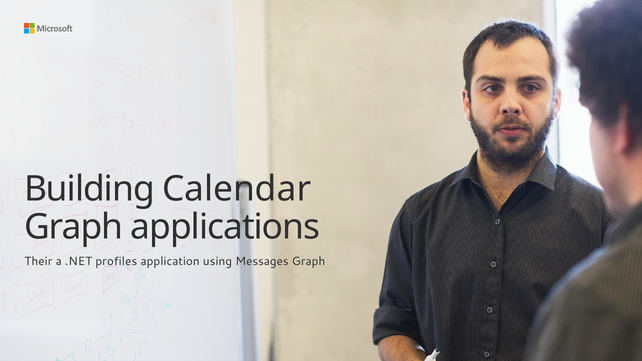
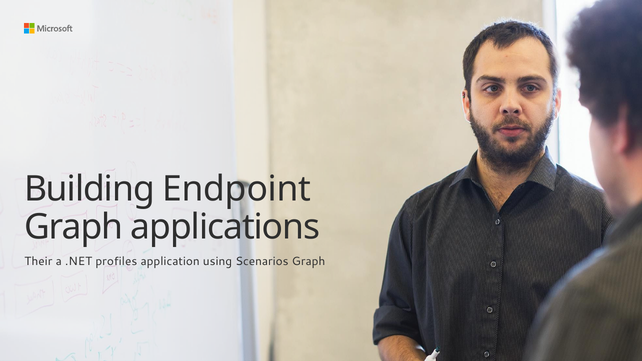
Calendar: Calendar -> Endpoint
Messages: Messages -> Scenarios
